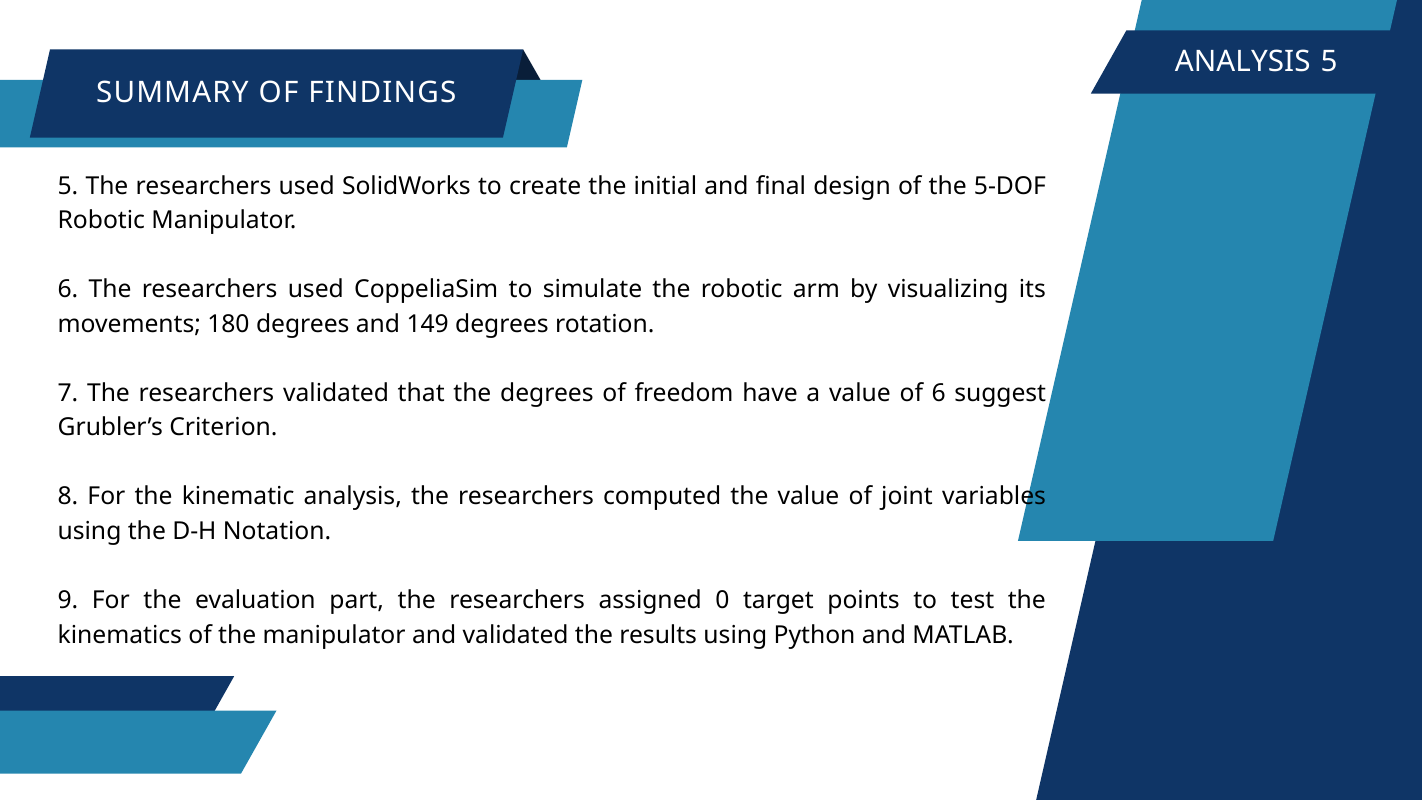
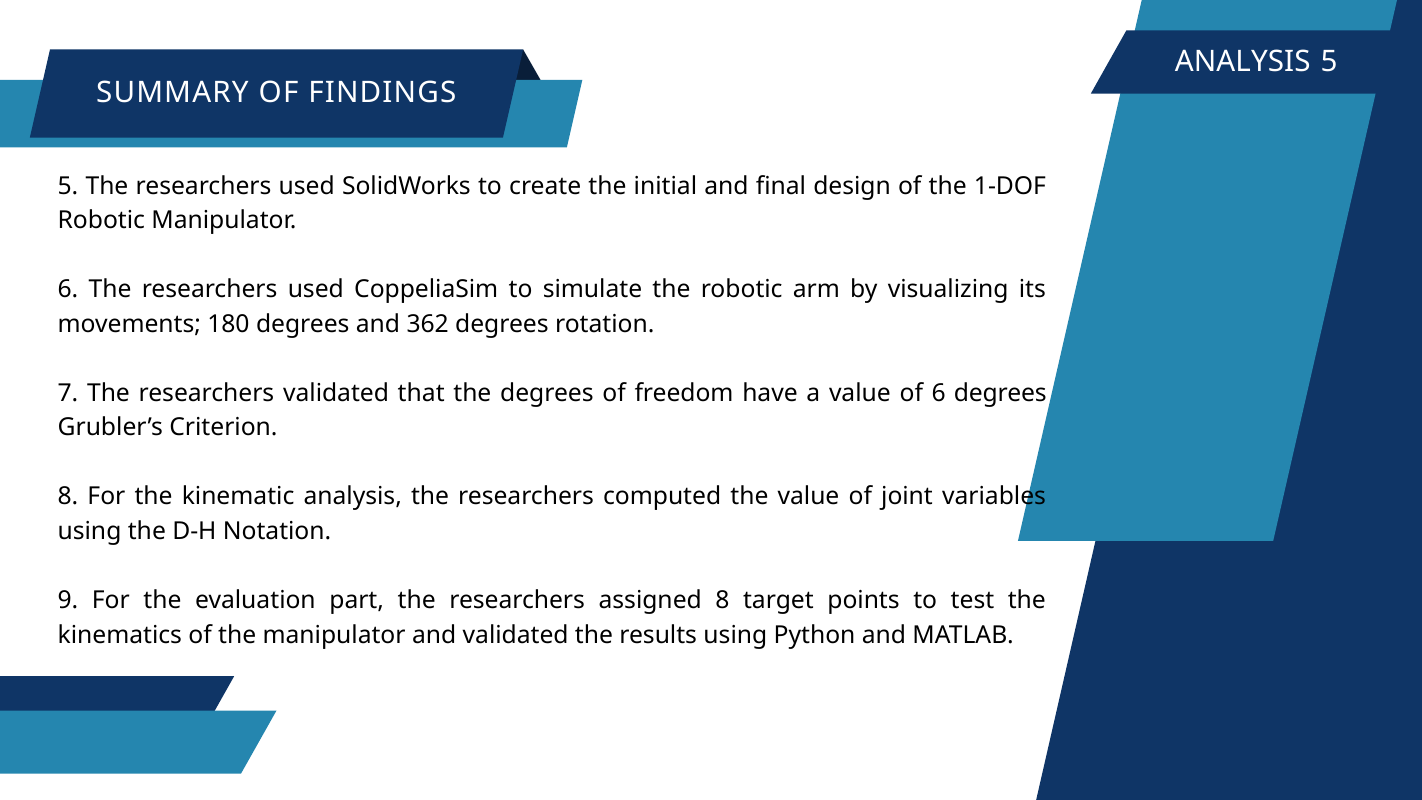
5-DOF: 5-DOF -> 1-DOF
149: 149 -> 362
6 suggest: suggest -> degrees
assigned 0: 0 -> 8
